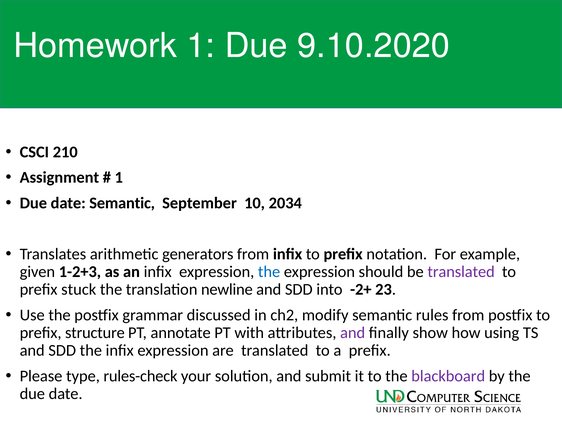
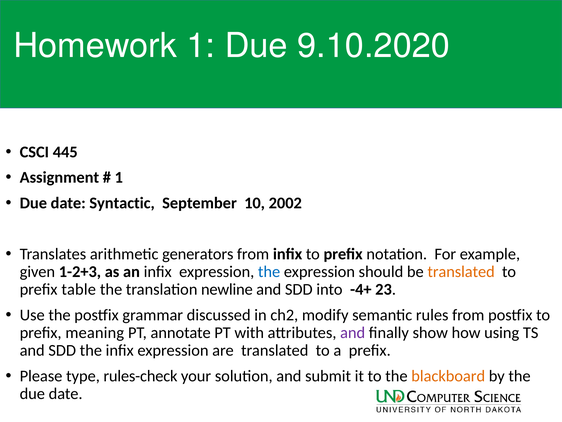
210: 210 -> 445
date Semantic: Semantic -> Syntactic
2034: 2034 -> 2002
translated at (461, 271) colour: purple -> orange
stuck: stuck -> table
-2+: -2+ -> -4+
structure: structure -> meaning
blackboard colour: purple -> orange
